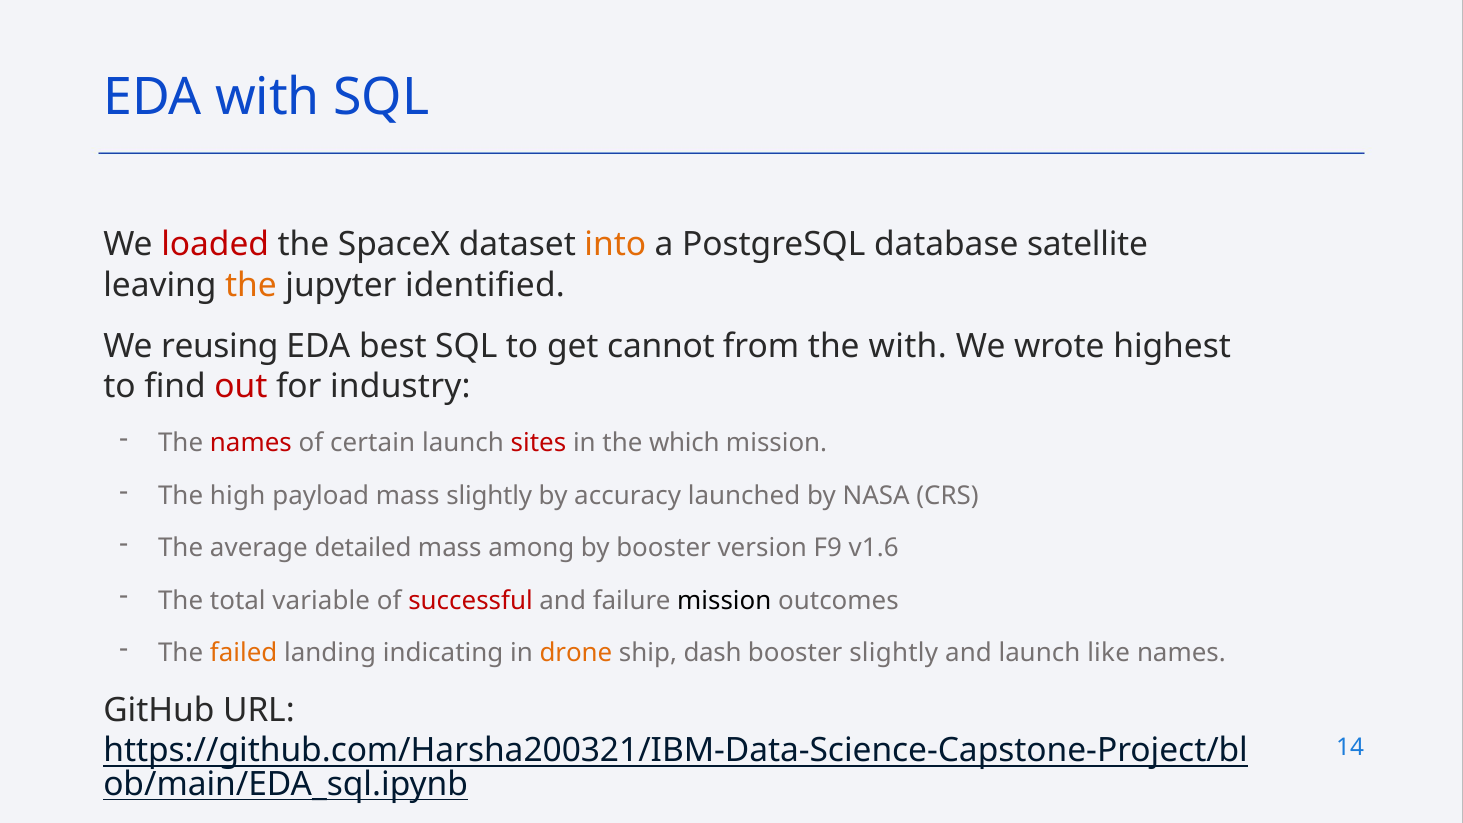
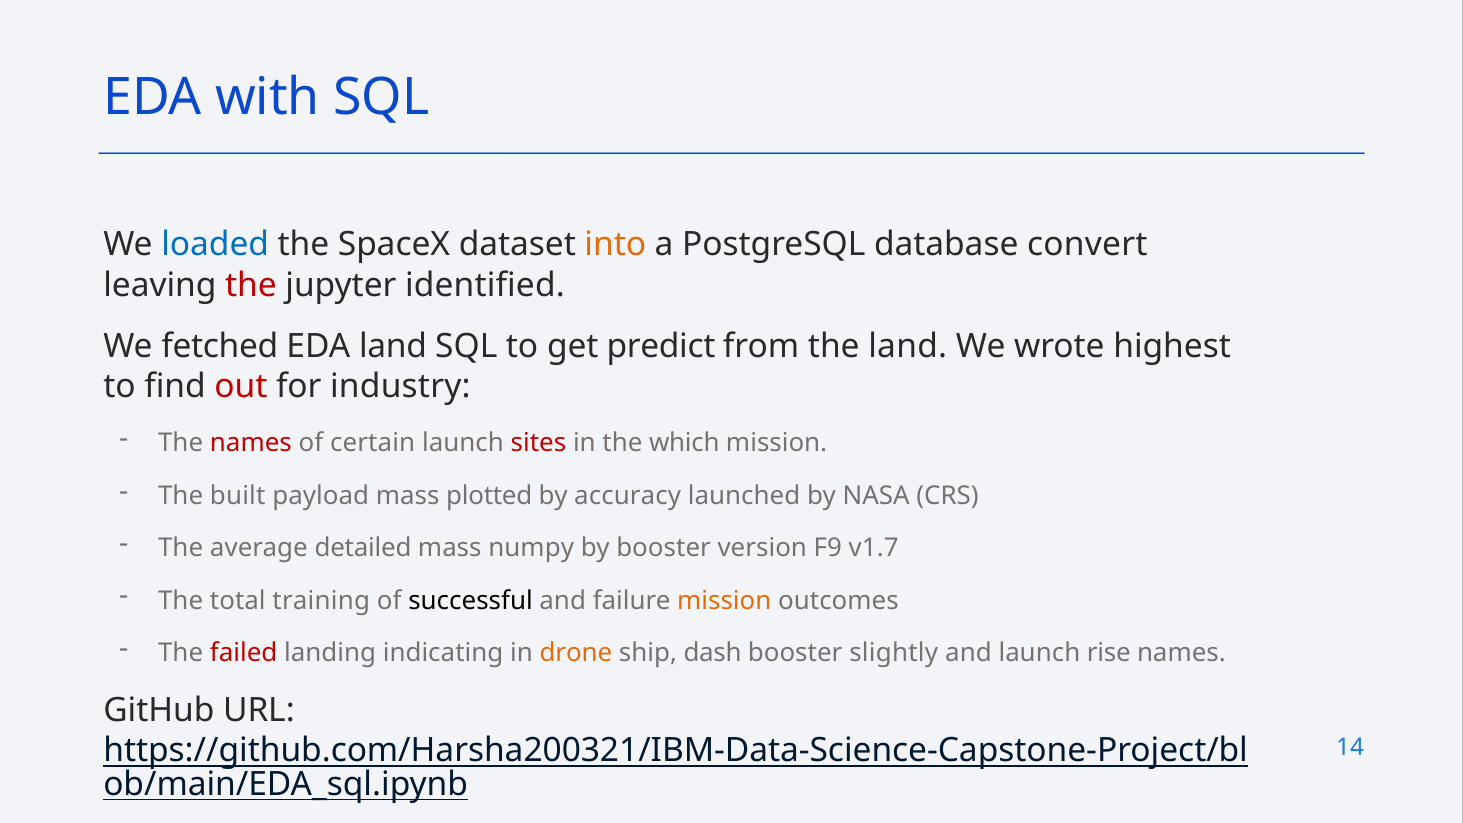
loaded colour: red -> blue
satellite: satellite -> convert
the at (251, 285) colour: orange -> red
reusing: reusing -> fetched
EDA best: best -> land
cannot: cannot -> predict
the with: with -> land
high: high -> built
mass slightly: slightly -> plotted
among: among -> numpy
v1.6: v1.6 -> v1.7
variable: variable -> training
successful colour: red -> black
mission at (724, 601) colour: black -> orange
failed colour: orange -> red
like: like -> rise
